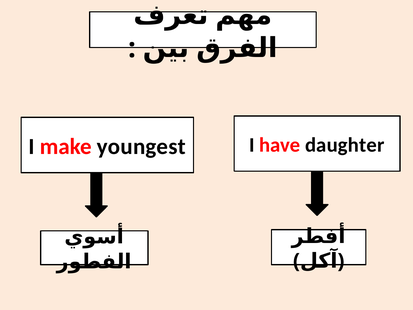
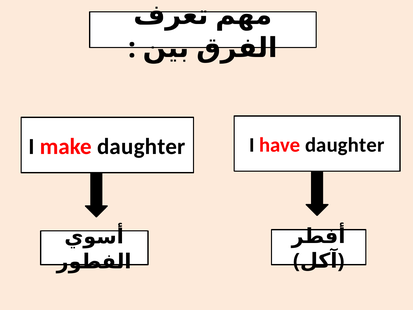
make youngest: youngest -> daughter
